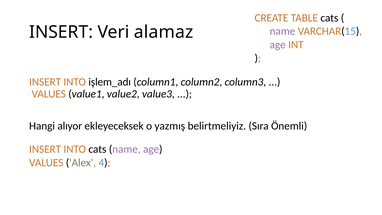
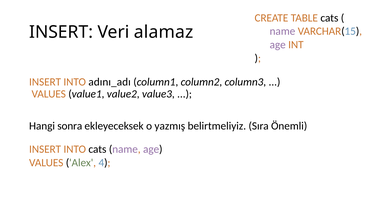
işlem_adı: işlem_adı -> adını_adı
alıyor: alıyor -> sonra
